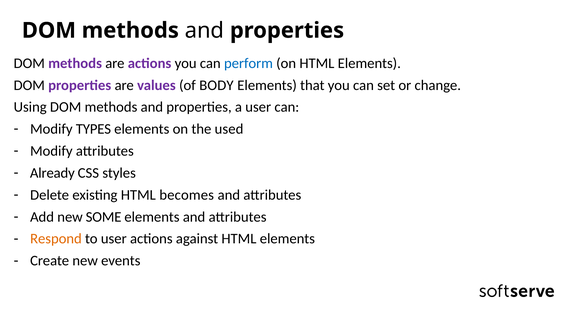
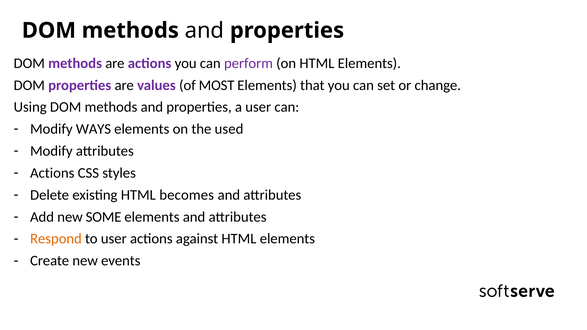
perform colour: blue -> purple
BODY: BODY -> MOST
TYPES: TYPES -> WAYS
Already at (52, 173): Already -> Actions
